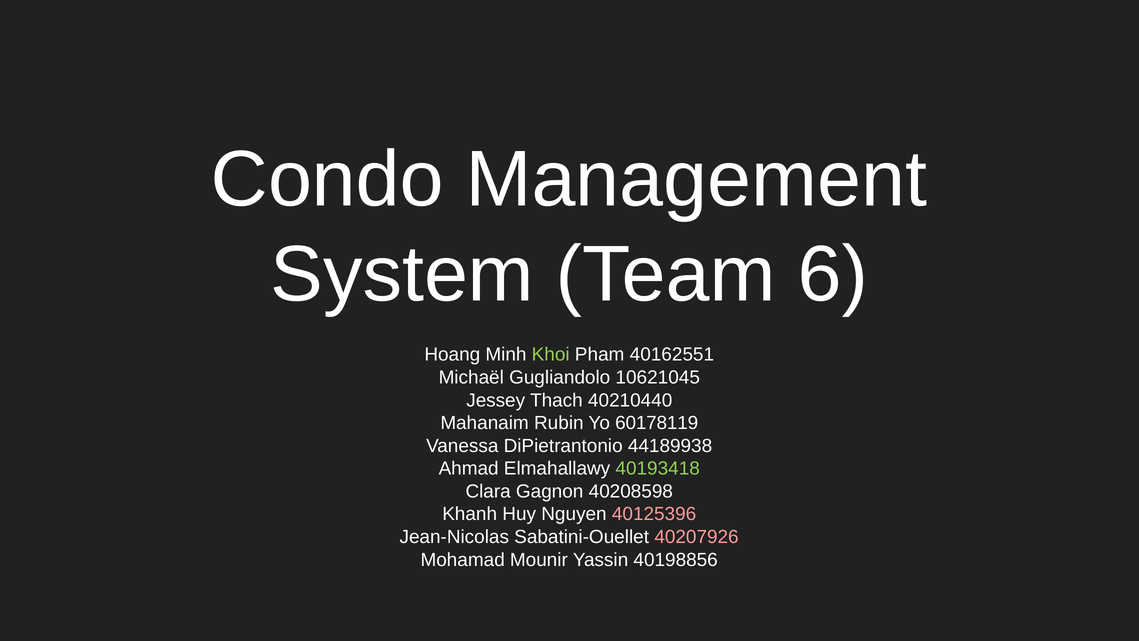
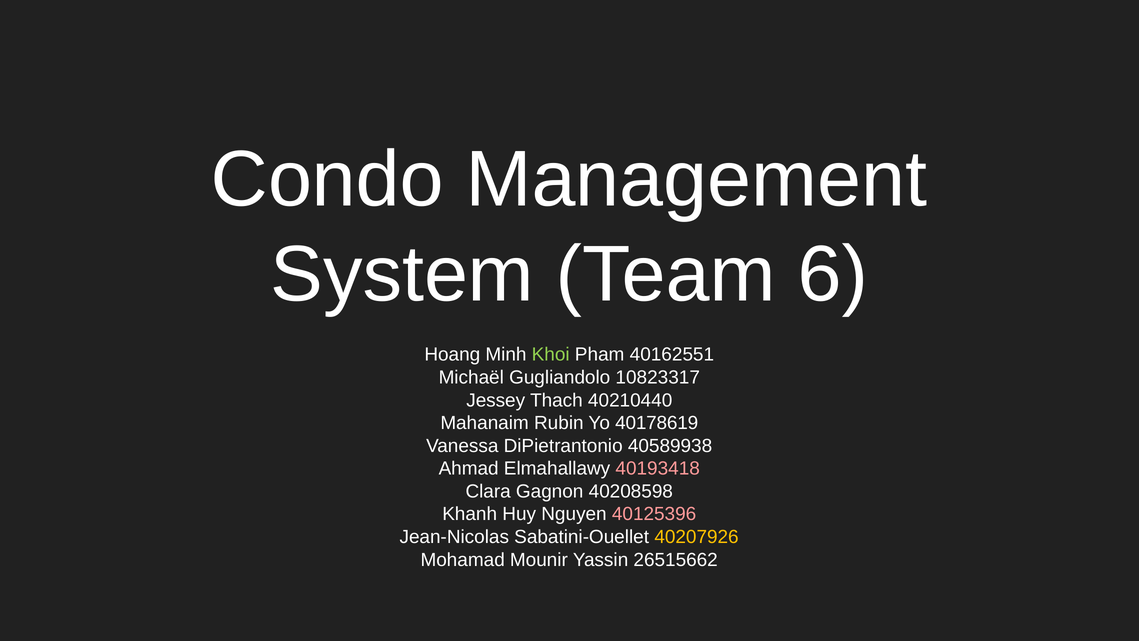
10621045: 10621045 -> 10823317
60178119: 60178119 -> 40178619
44189938: 44189938 -> 40589938
40193418 colour: light green -> pink
40207926 colour: pink -> yellow
40198856: 40198856 -> 26515662
